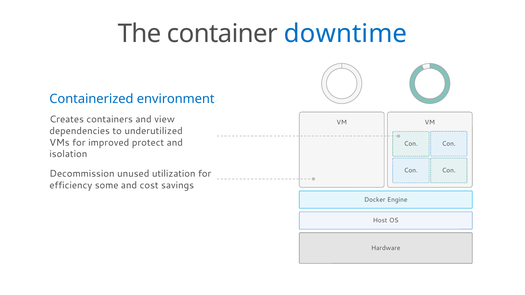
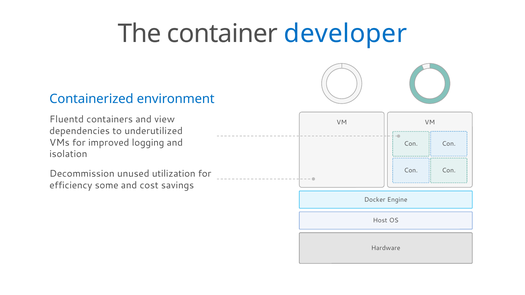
downtime: downtime -> developer
Creates: Creates -> Fluentd
protect: protect -> logging
